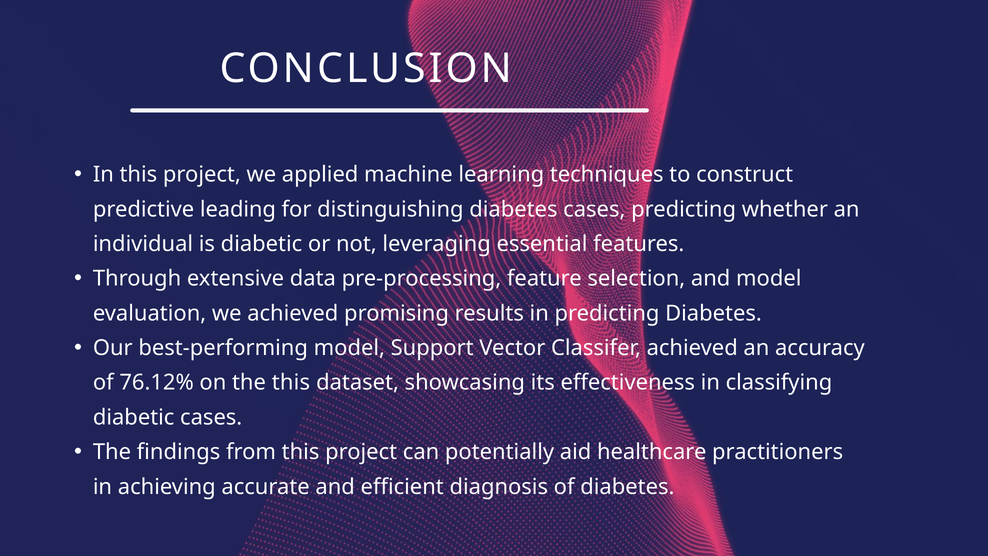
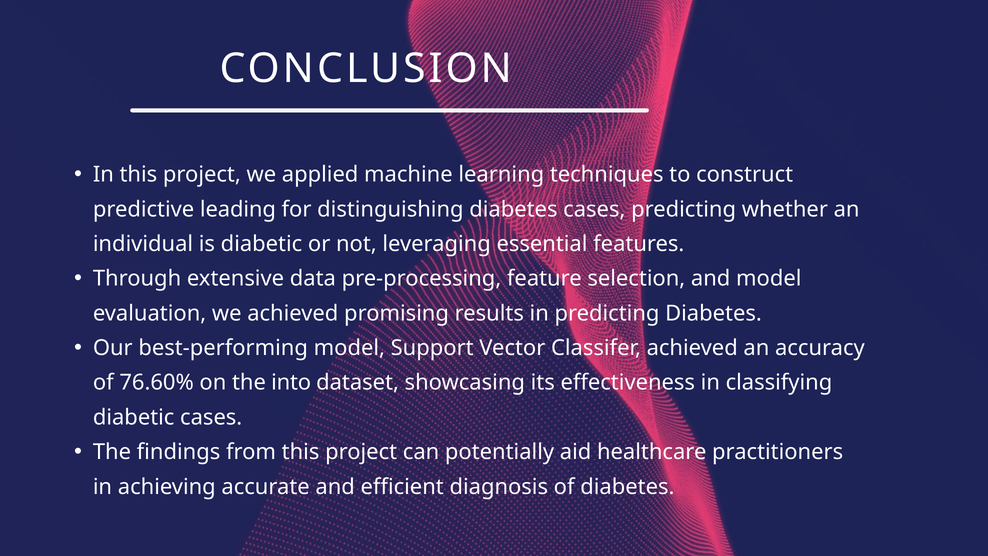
76.12%: 76.12% -> 76.60%
the this: this -> into
